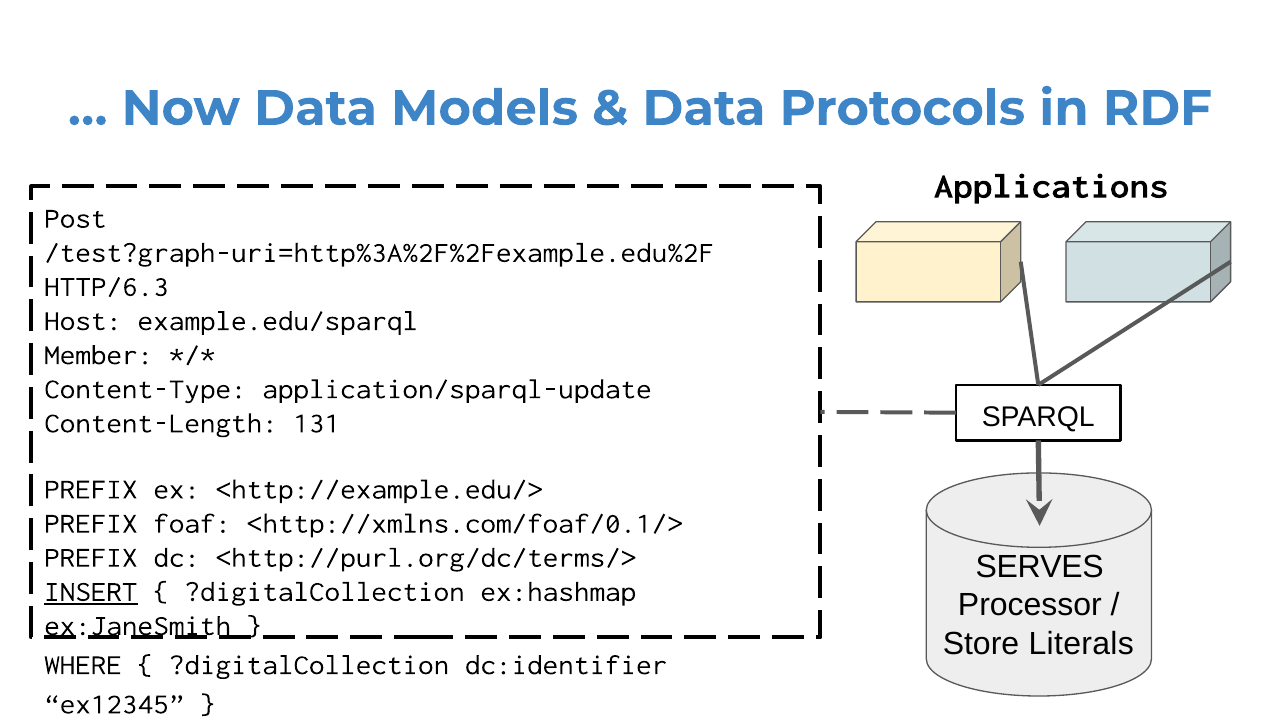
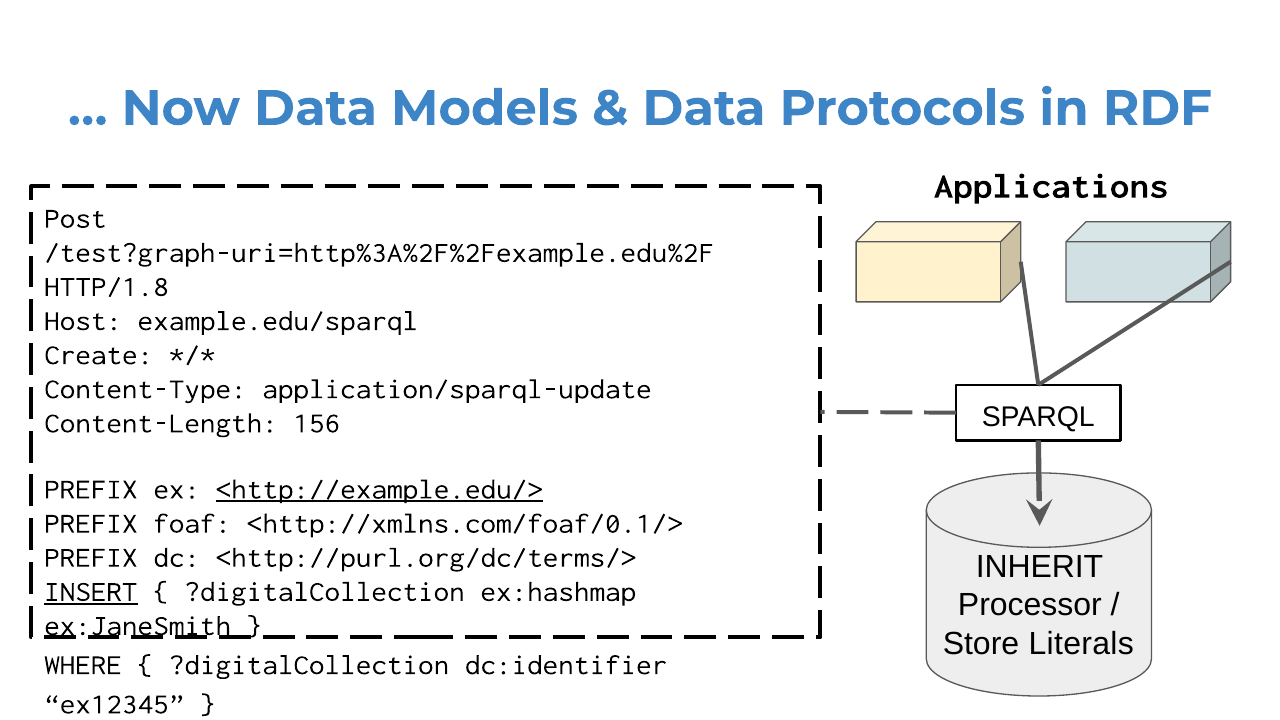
HTTP/6.3: HTTP/6.3 -> HTTP/1.8
Member: Member -> Create
131: 131 -> 156
<http://example.edu/> underline: none -> present
SERVES: SERVES -> INHERIT
